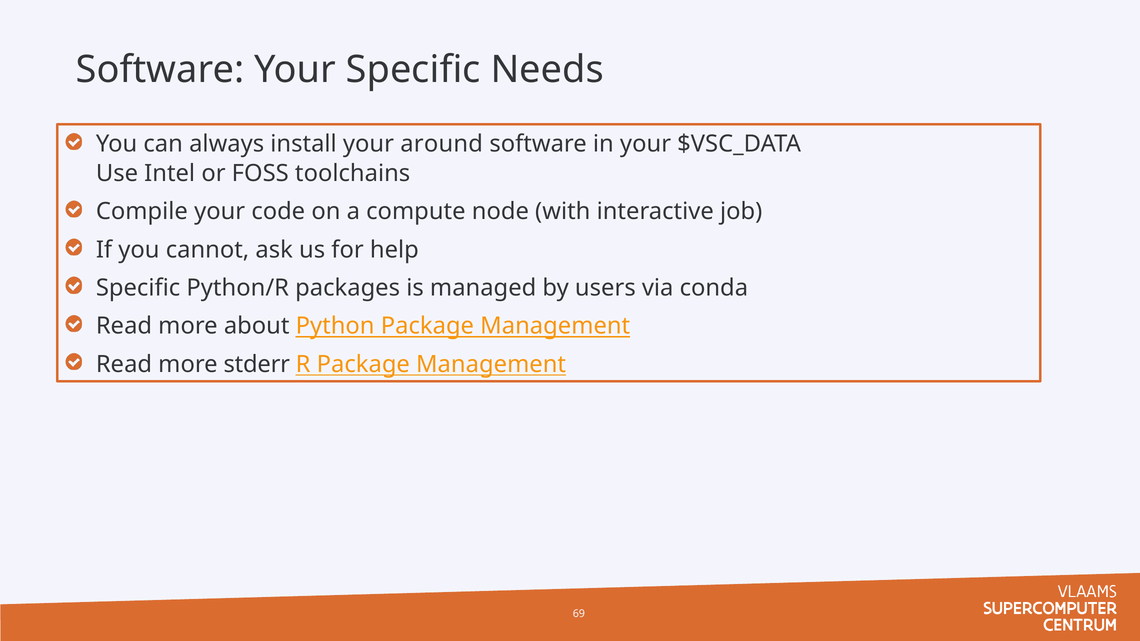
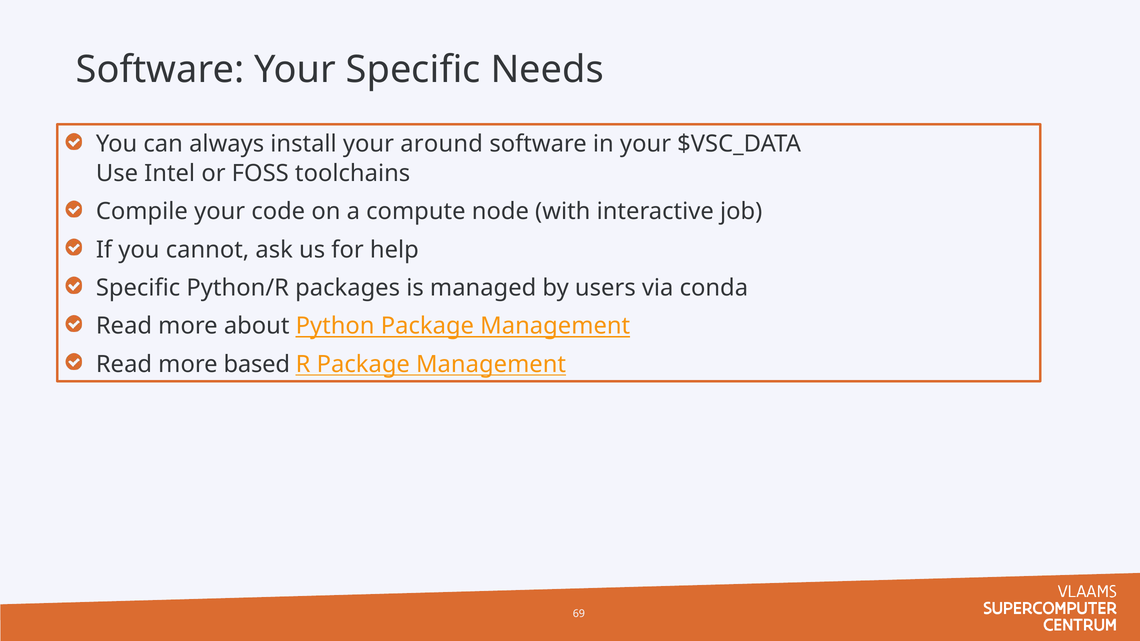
stderr: stderr -> based
